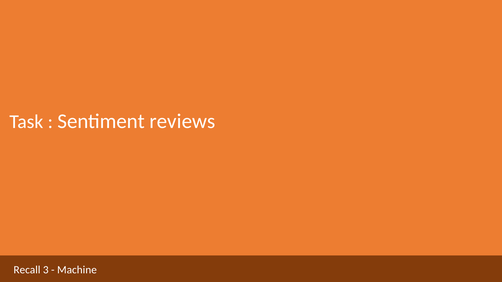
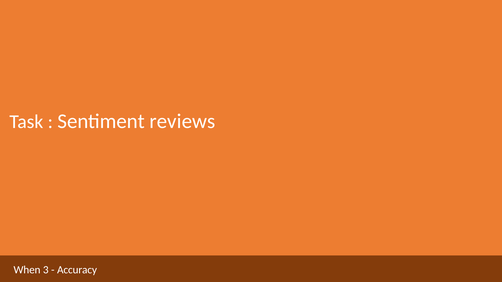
Recall: Recall -> When
Machine: Machine -> Accuracy
